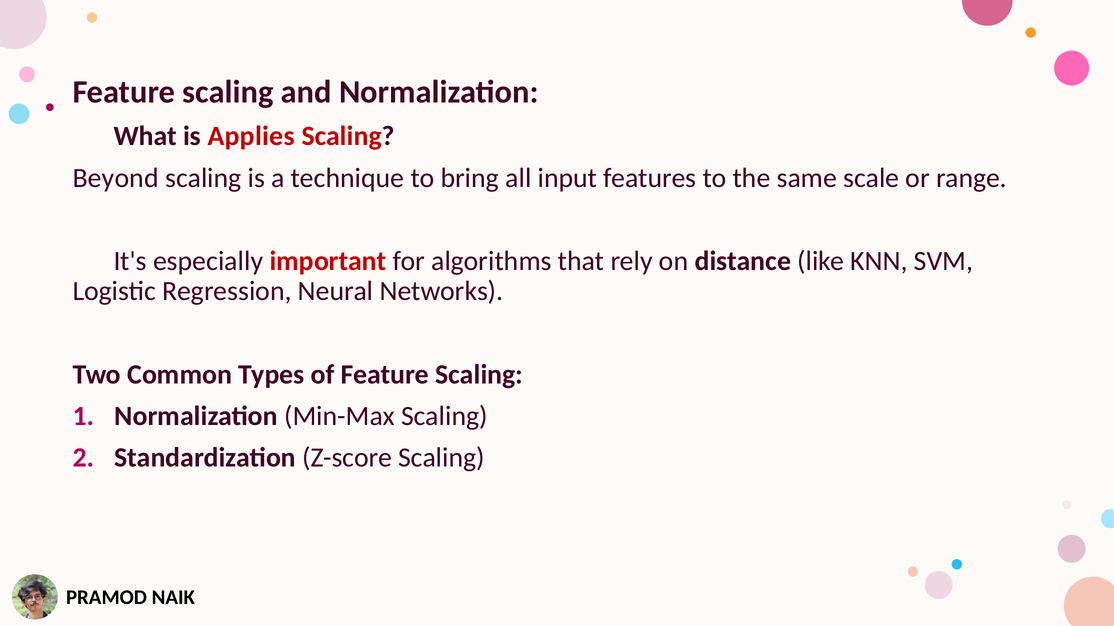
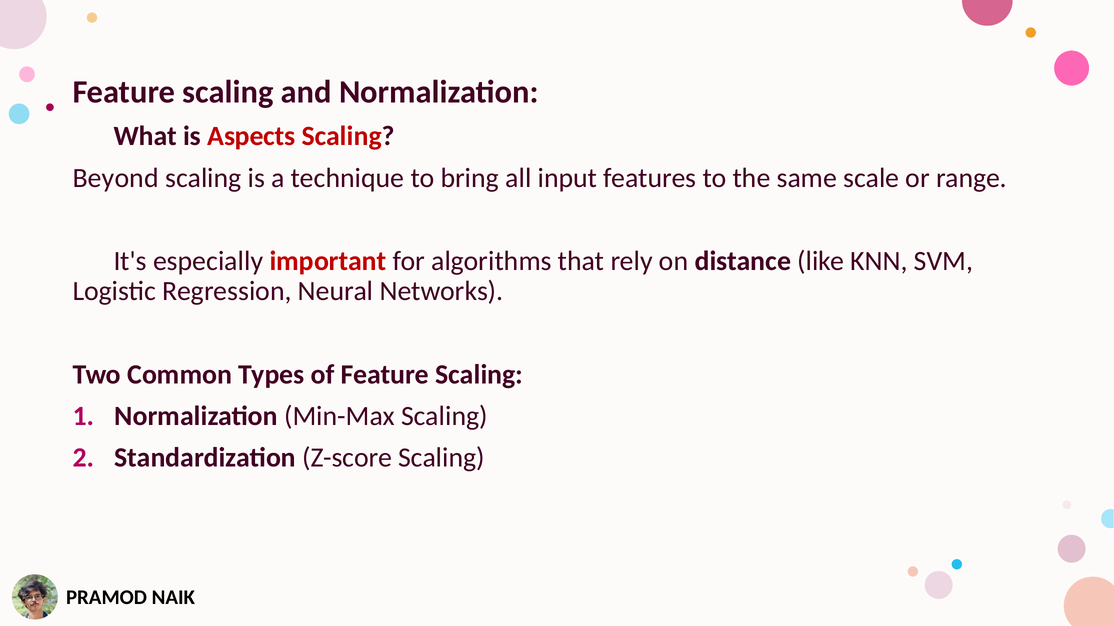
Applies: Applies -> Aspects
